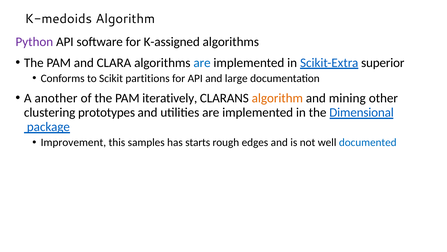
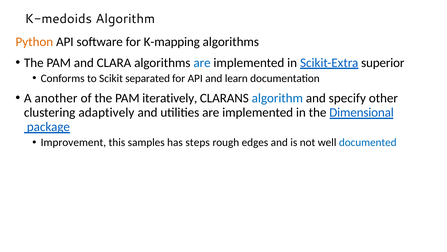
Python colour: purple -> orange
K-assigned: K-assigned -> K-mapping
partitions: partitions -> separated
large: large -> learn
algorithm at (277, 98) colour: orange -> blue
mining: mining -> specify
prototypes: prototypes -> adaptively
starts: starts -> steps
